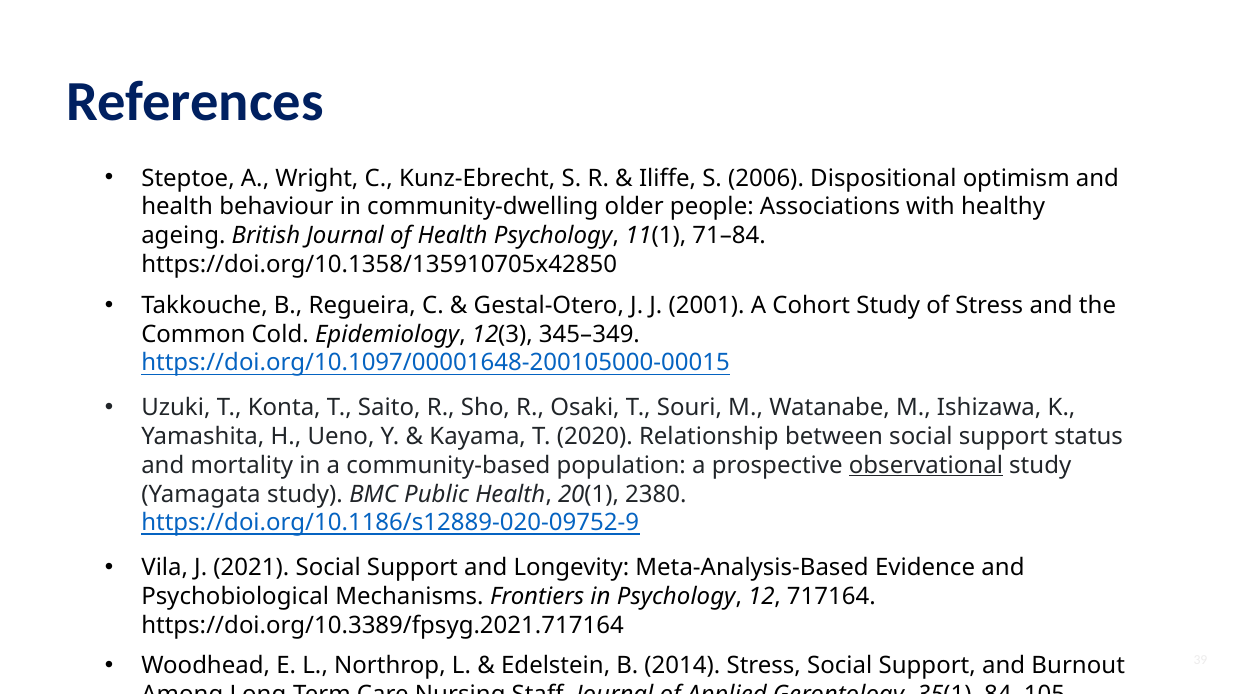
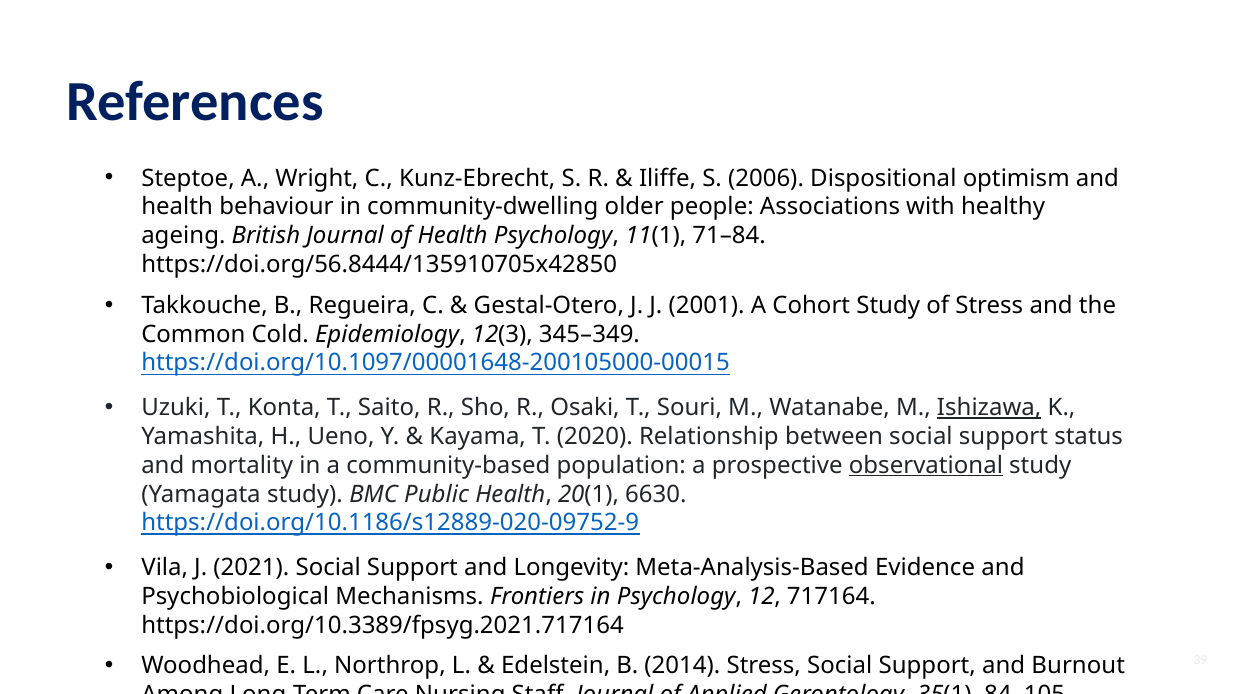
https://doi.org/10.1358/135910705x42850: https://doi.org/10.1358/135910705x42850 -> https://doi.org/56.8444/135910705x42850
Ishizawa underline: none -> present
2380: 2380 -> 6630
